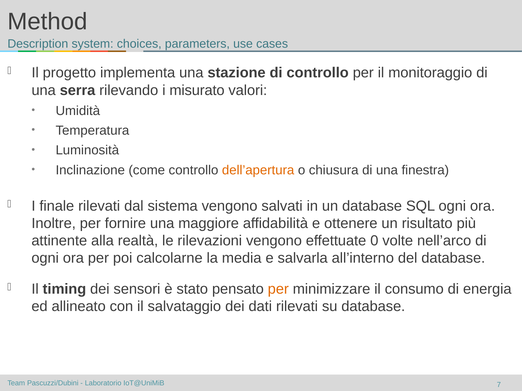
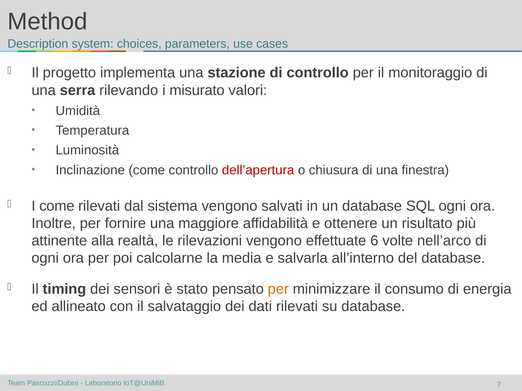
dell’apertura colour: orange -> red
I finale: finale -> come
0: 0 -> 6
